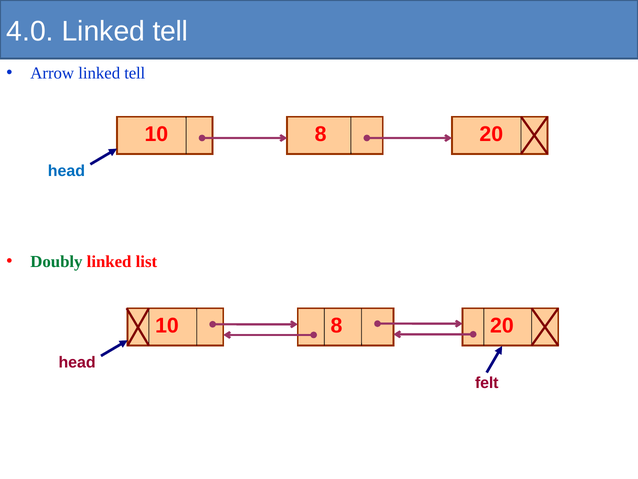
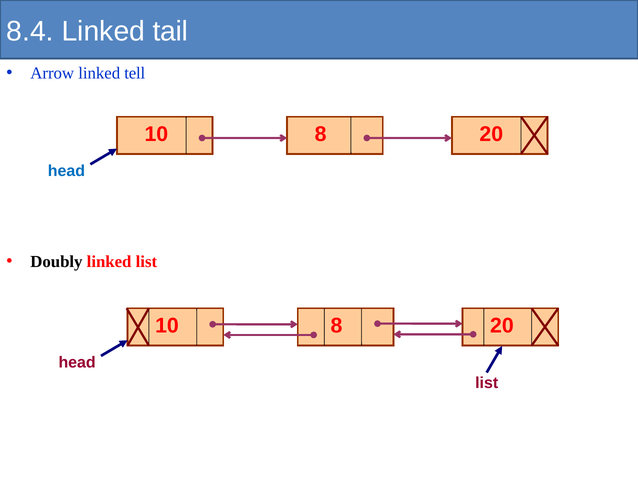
4.0: 4.0 -> 8.4
tell at (170, 31): tell -> tail
Doubly colour: green -> black
felt at (487, 382): felt -> list
